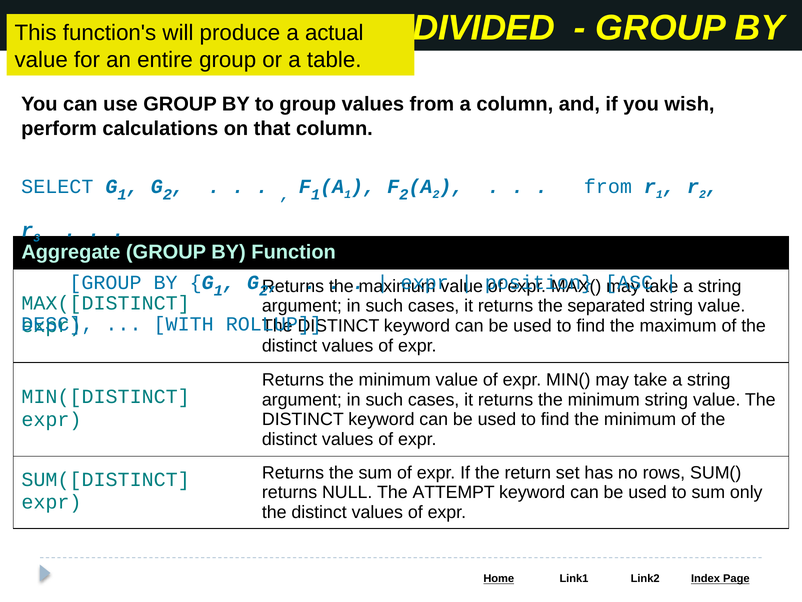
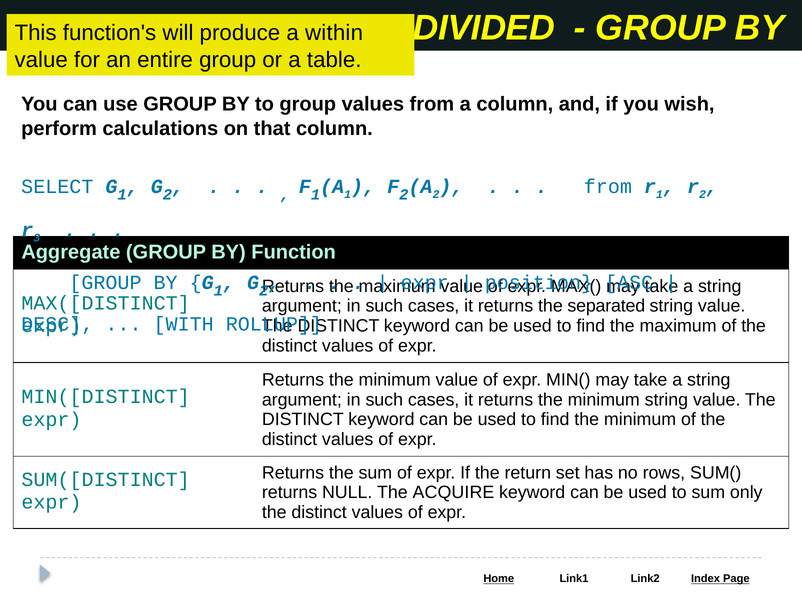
actual: actual -> within
ATTEMPT: ATTEMPT -> ACQUIRE
